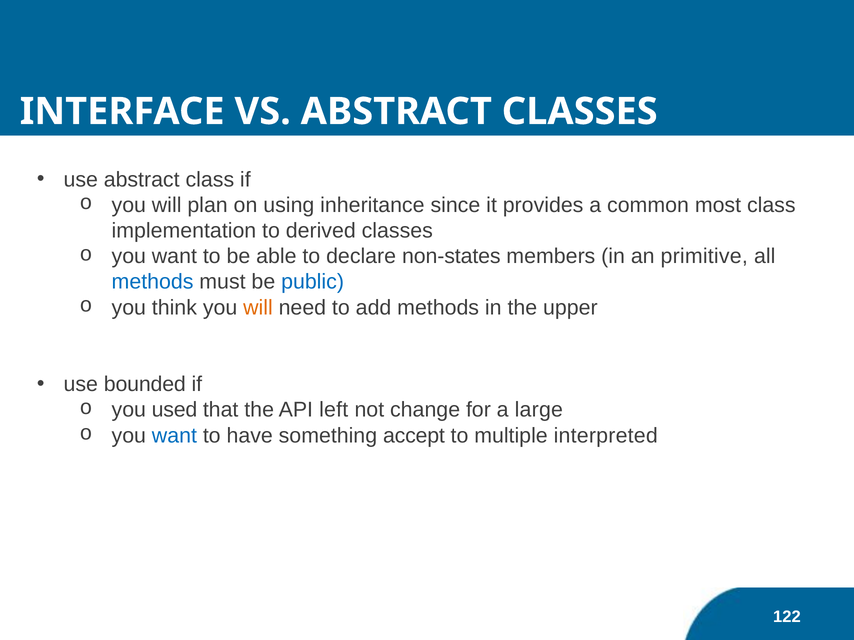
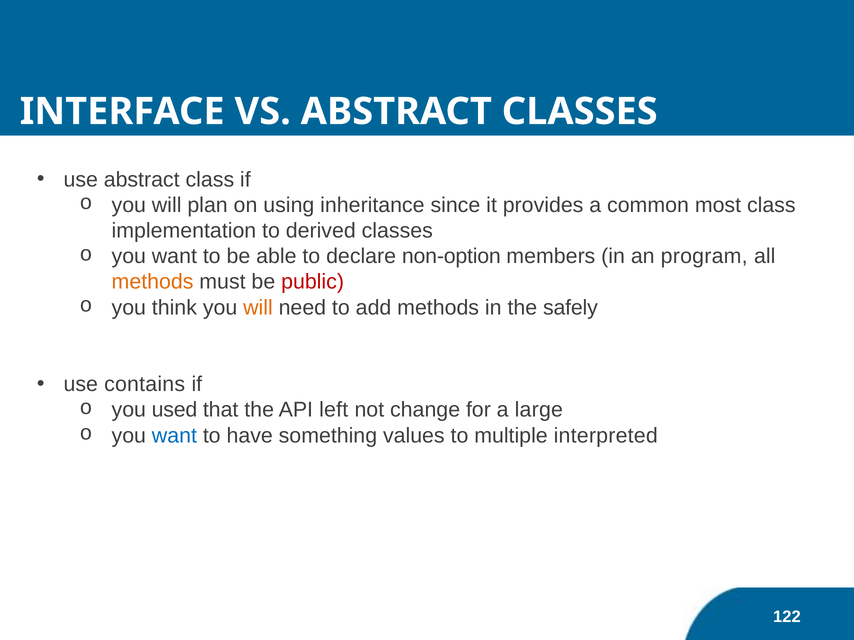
non-states: non-states -> non-option
primitive: primitive -> program
methods at (153, 282) colour: blue -> orange
public colour: blue -> red
upper: upper -> safely
bounded: bounded -> contains
accept: accept -> values
